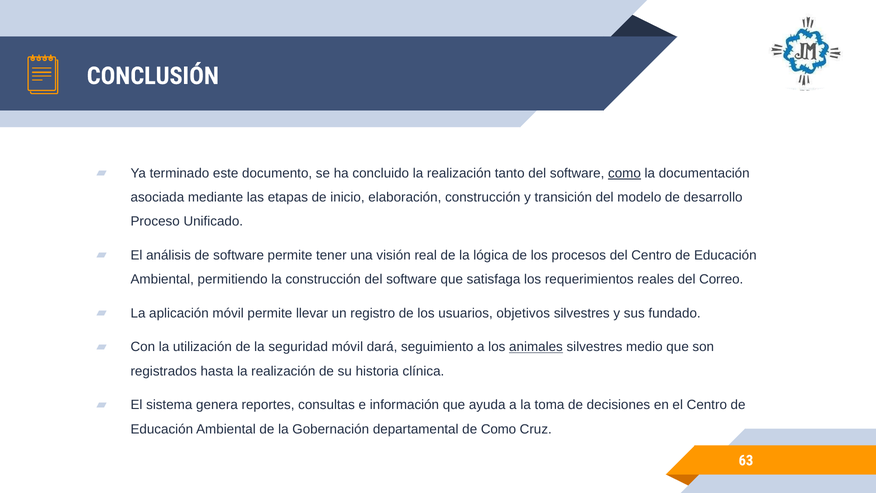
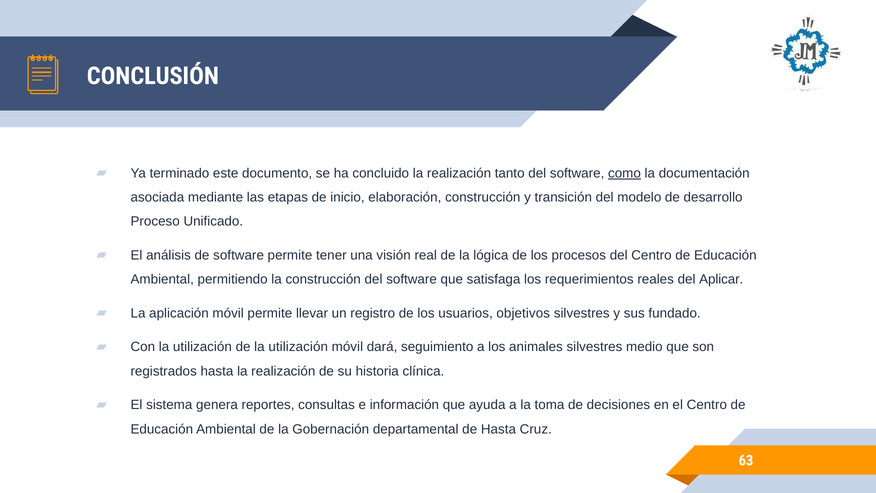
Correo: Correo -> Aplicar
de la seguridad: seguridad -> utilización
animales underline: present -> none
de Como: Como -> Hasta
